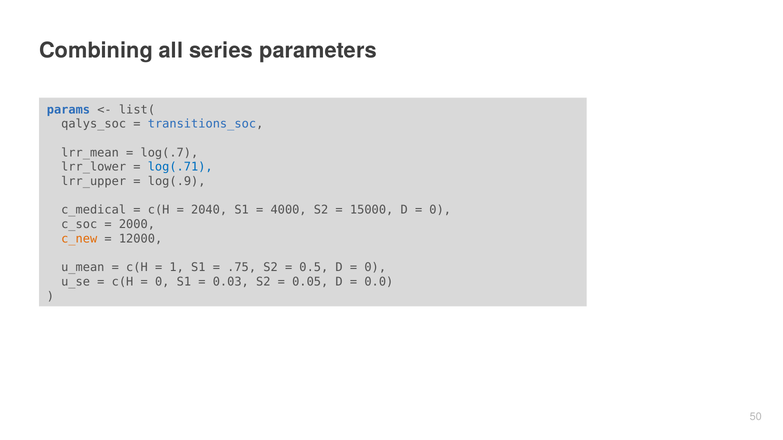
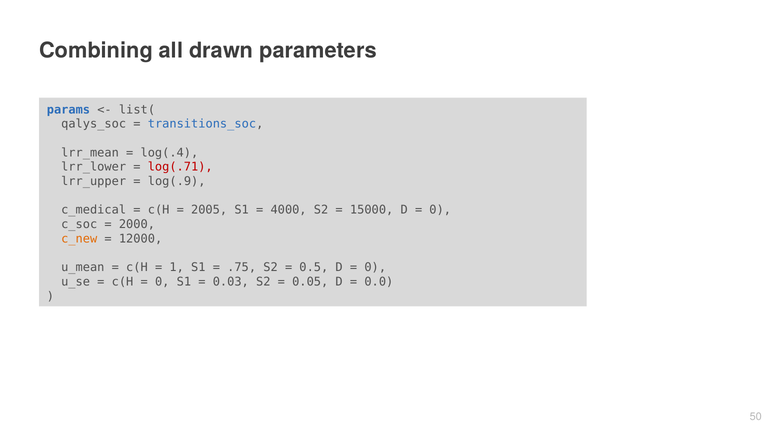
series: series -> drawn
log(.7: log(.7 -> log(.4
log(.71 colour: blue -> red
2040: 2040 -> 2005
